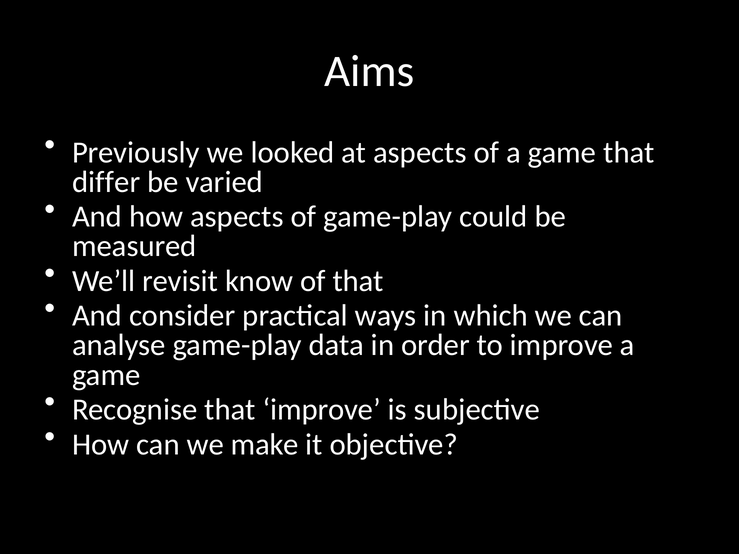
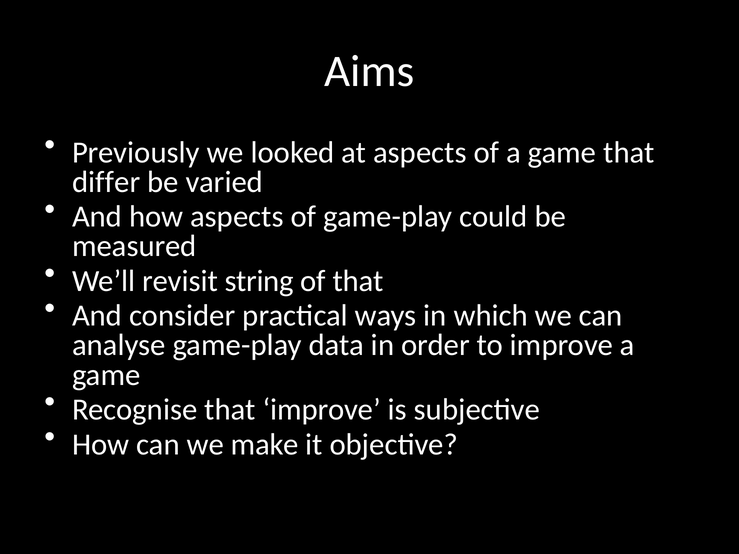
know: know -> string
